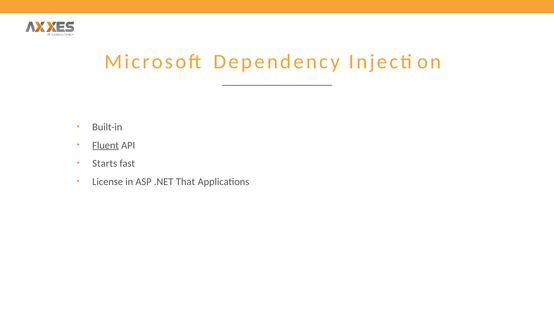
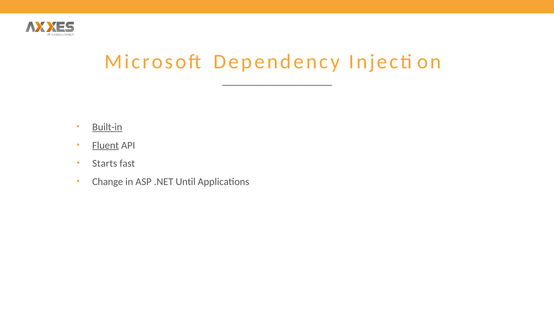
Built-in underline: none -> present
License: License -> Change
That: That -> Until
